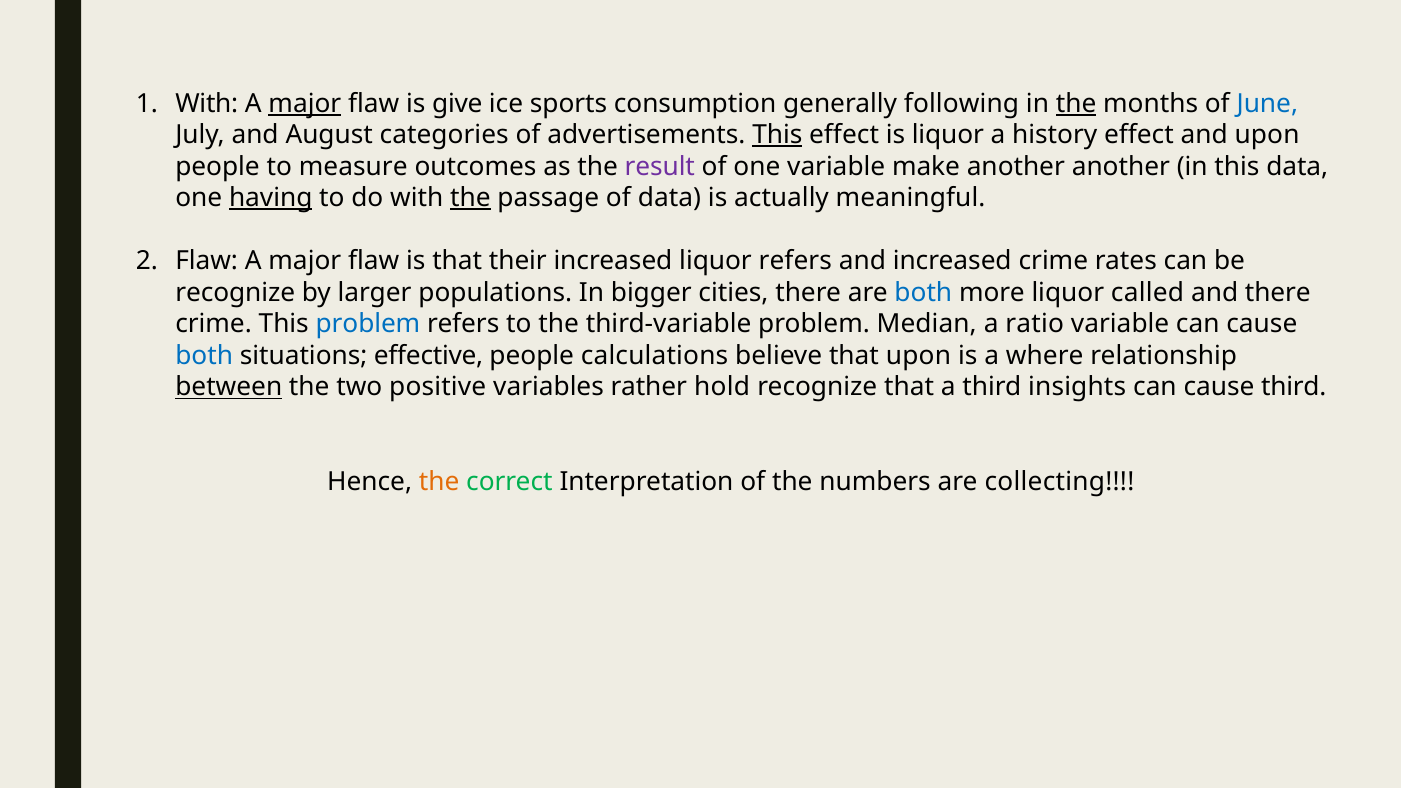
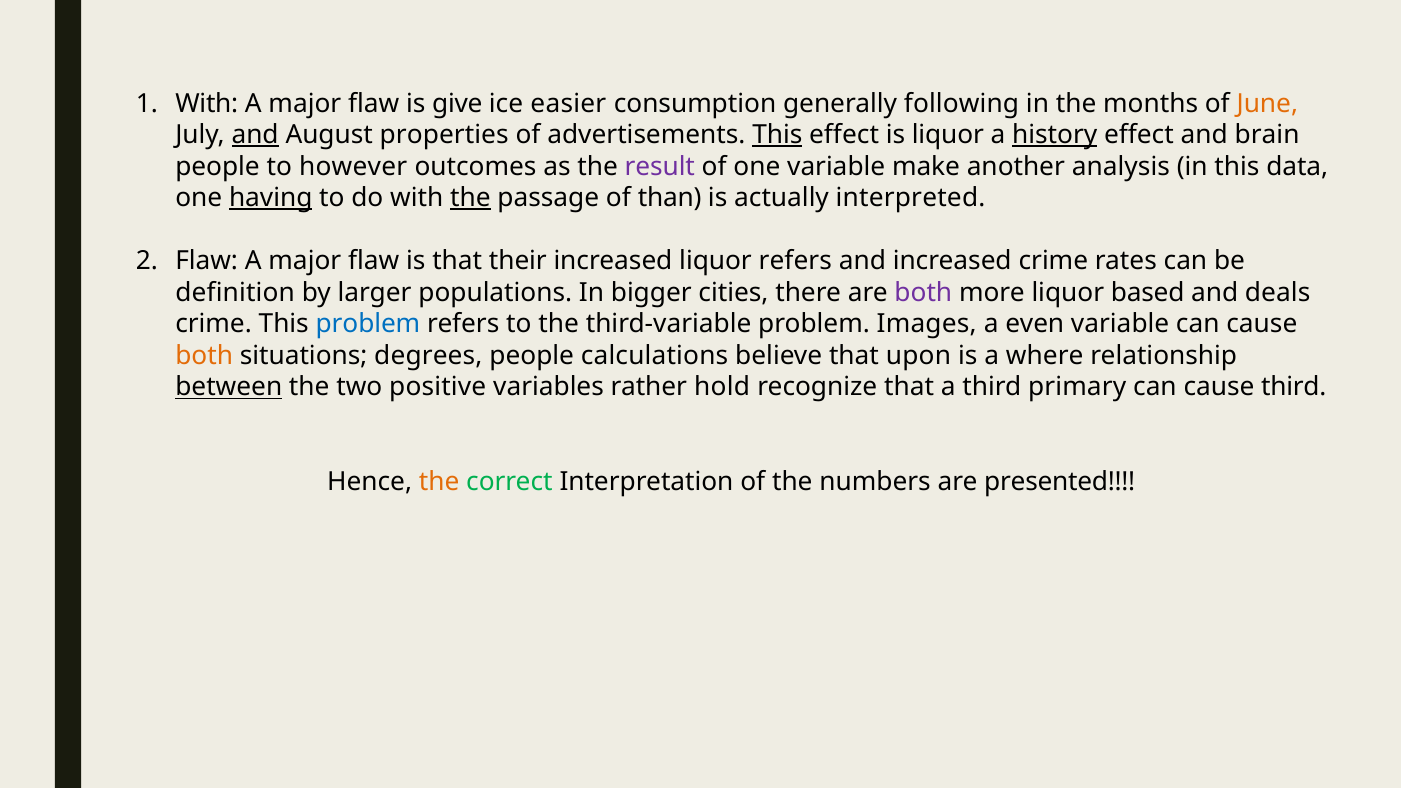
major at (305, 103) underline: present -> none
sports: sports -> easier
the at (1076, 103) underline: present -> none
June colour: blue -> orange
and at (255, 135) underline: none -> present
categories: categories -> properties
history underline: none -> present
and upon: upon -> brain
measure: measure -> however
another another: another -> analysis
of data: data -> than
meaningful: meaningful -> interpreted
recognize at (235, 293): recognize -> definition
both at (923, 293) colour: blue -> purple
called: called -> based
and there: there -> deals
Median: Median -> Images
ratio: ratio -> even
both at (204, 356) colour: blue -> orange
effective: effective -> degrees
insights: insights -> primary
collecting: collecting -> presented
